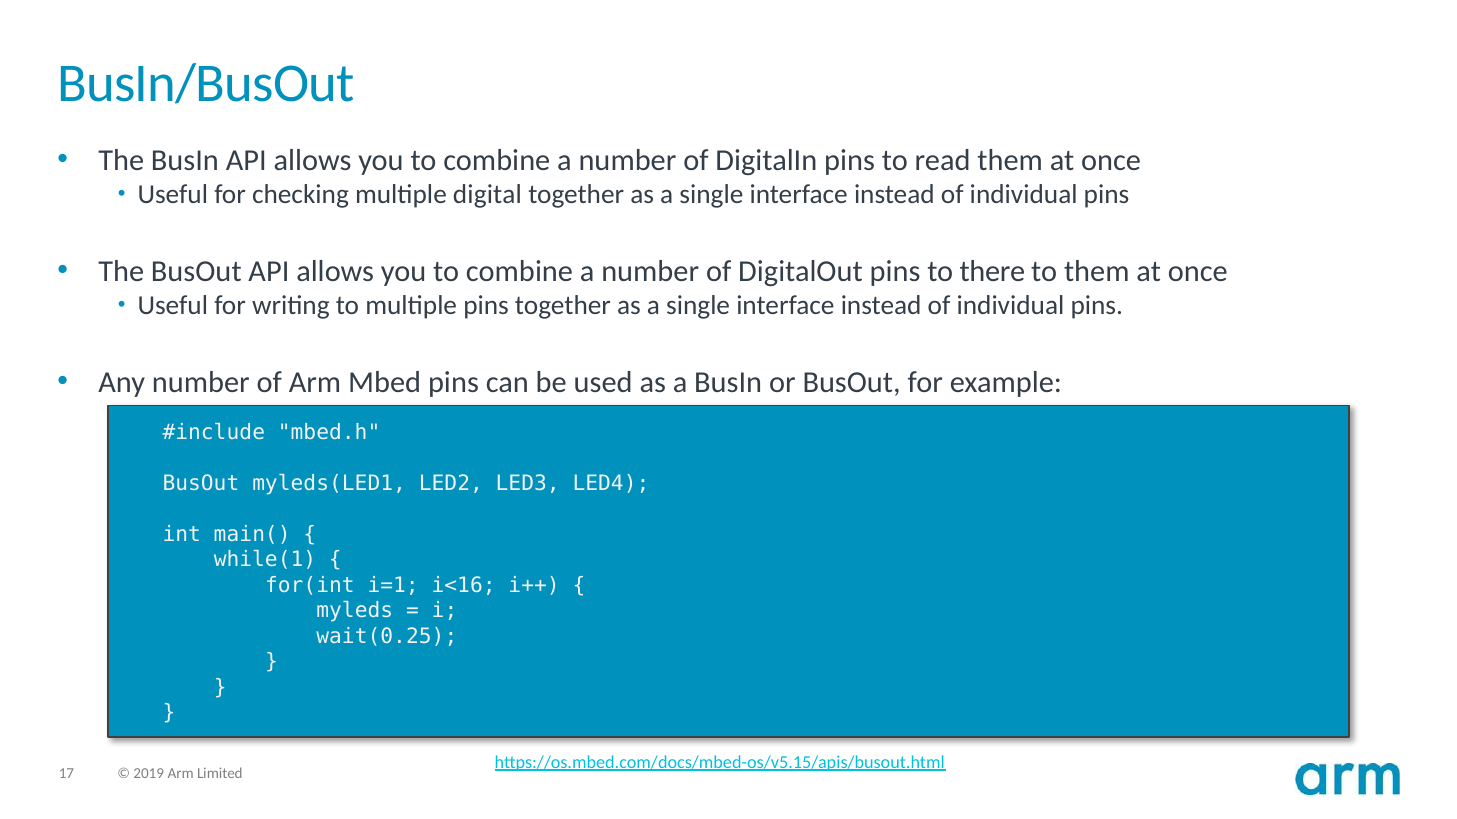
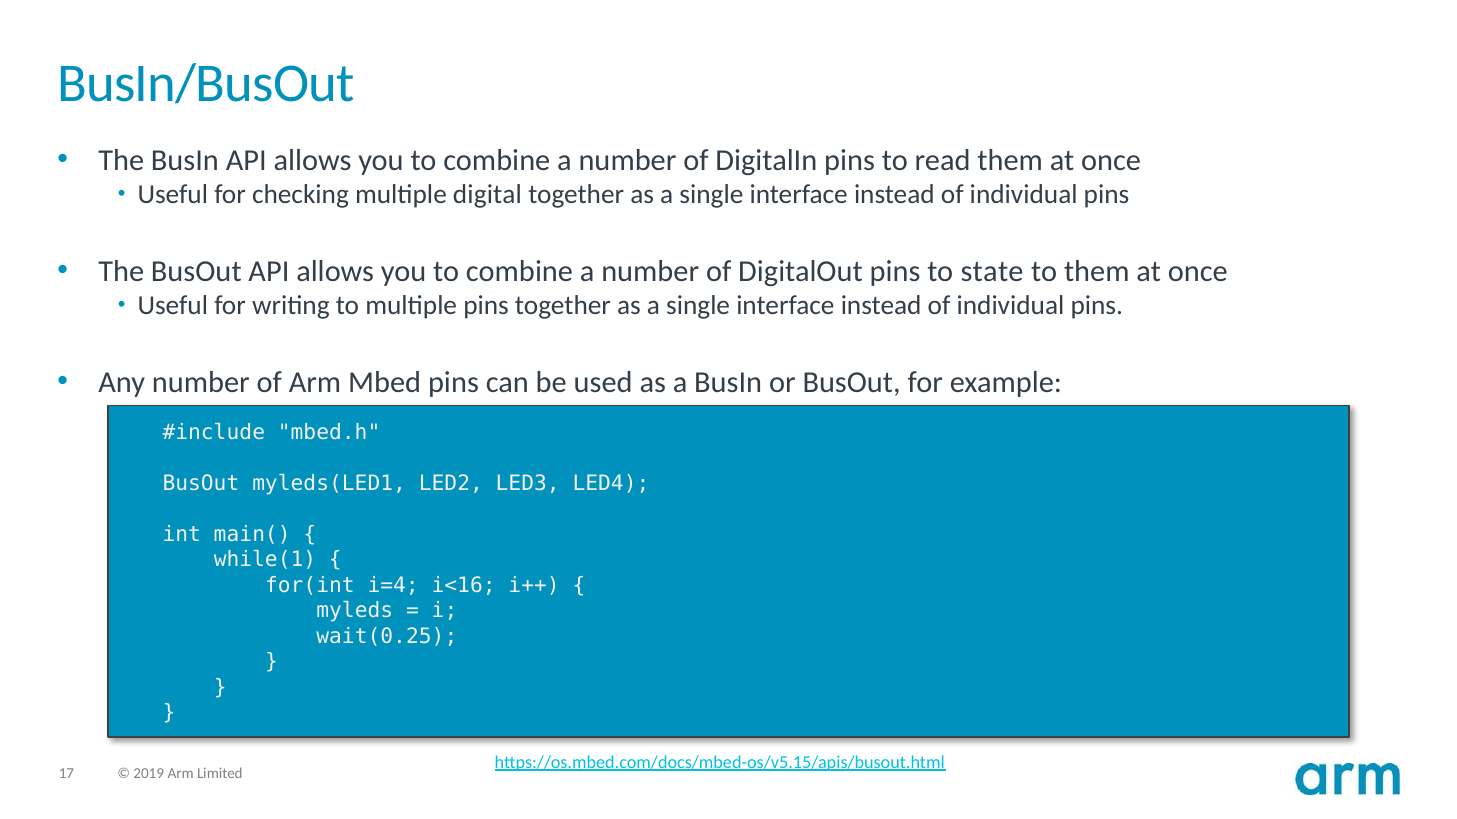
there: there -> state
i=1: i=1 -> i=4
